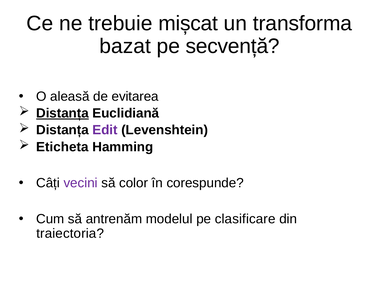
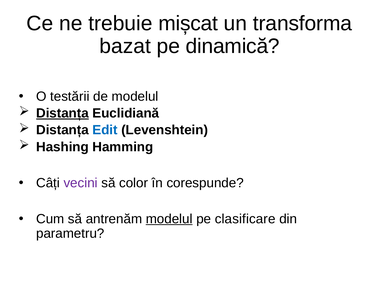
secvență: secvență -> dinamică
aleasă: aleasă -> testării
de evitarea: evitarea -> modelul
Edit colour: purple -> blue
Eticheta: Eticheta -> Hashing
modelul at (169, 219) underline: none -> present
traiectoria: traiectoria -> parametru
